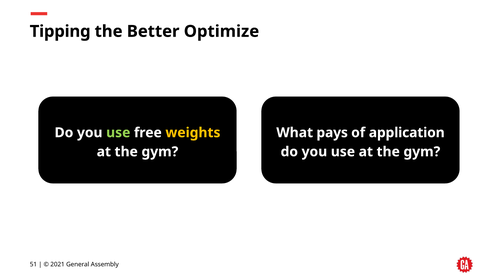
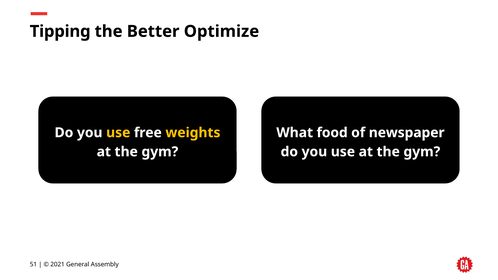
use at (118, 133) colour: light green -> yellow
pays: pays -> food
application: application -> newspaper
